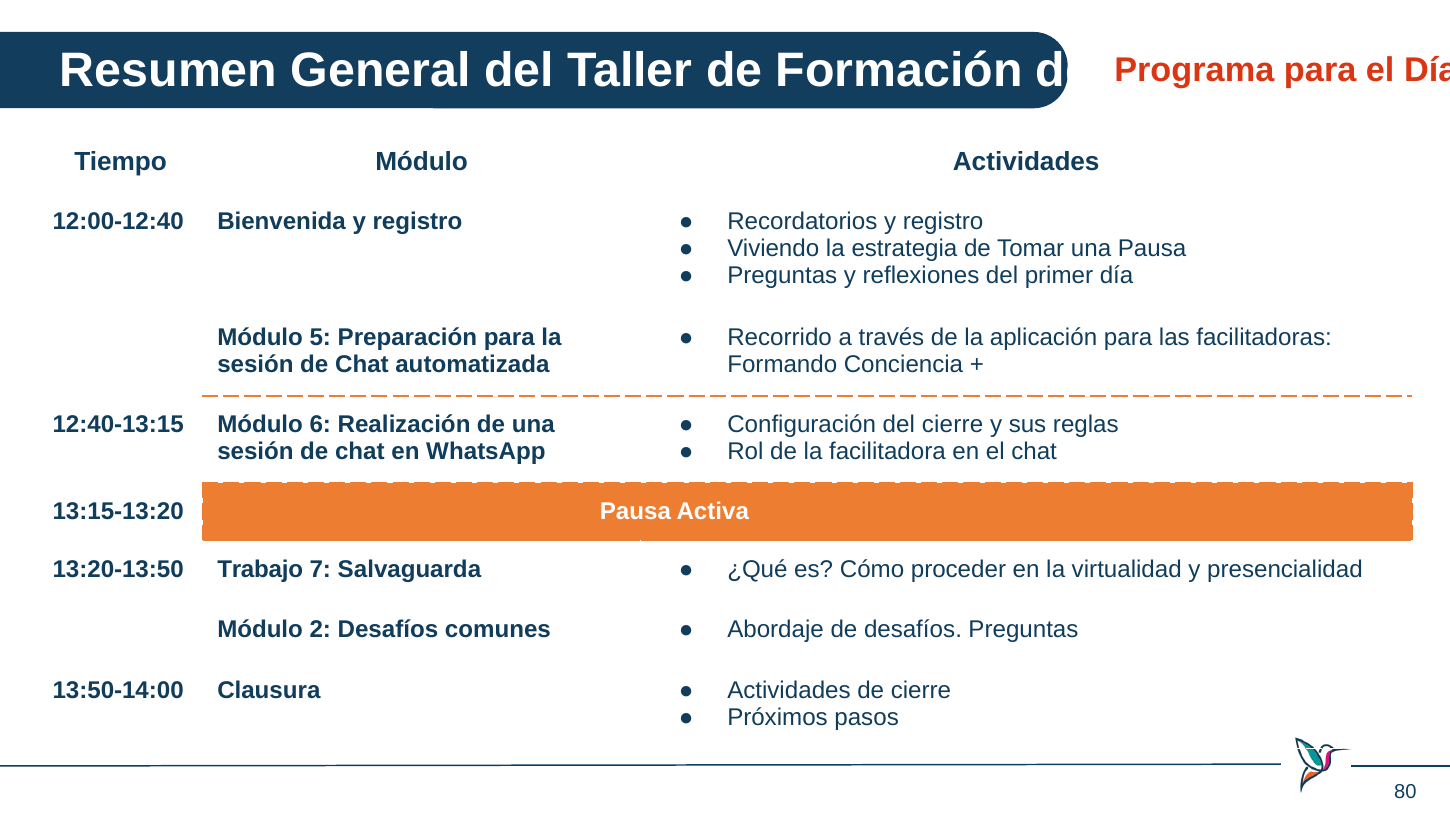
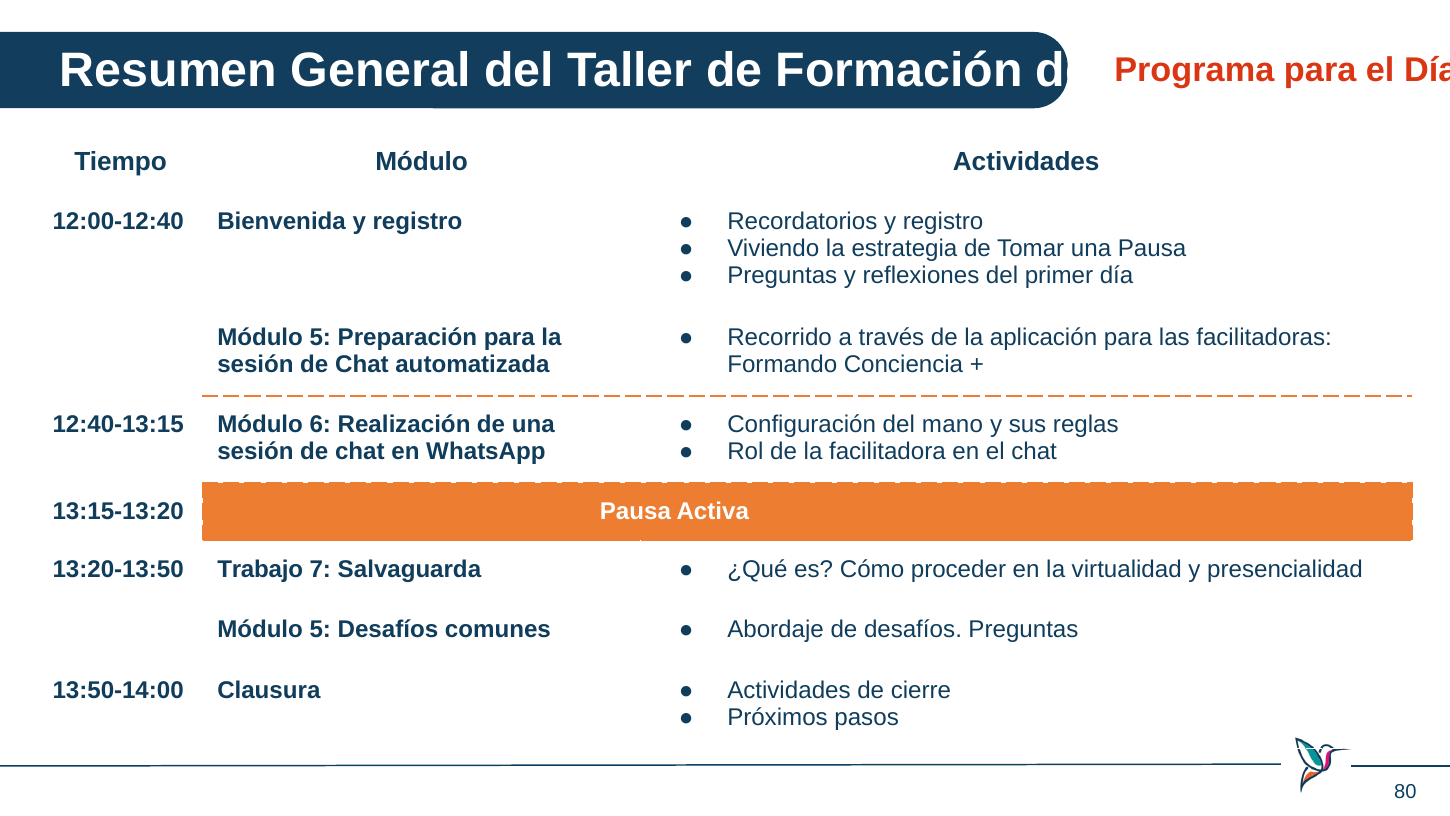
del cierre: cierre -> mano
2 at (320, 629): 2 -> 5
